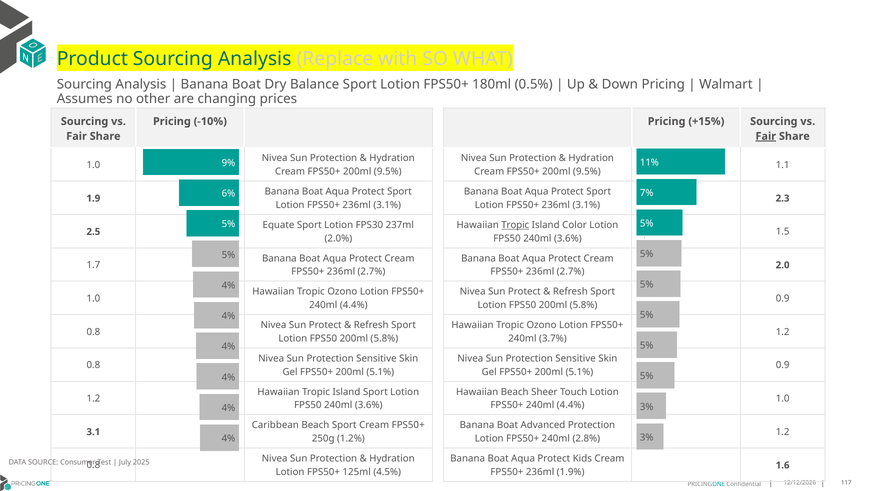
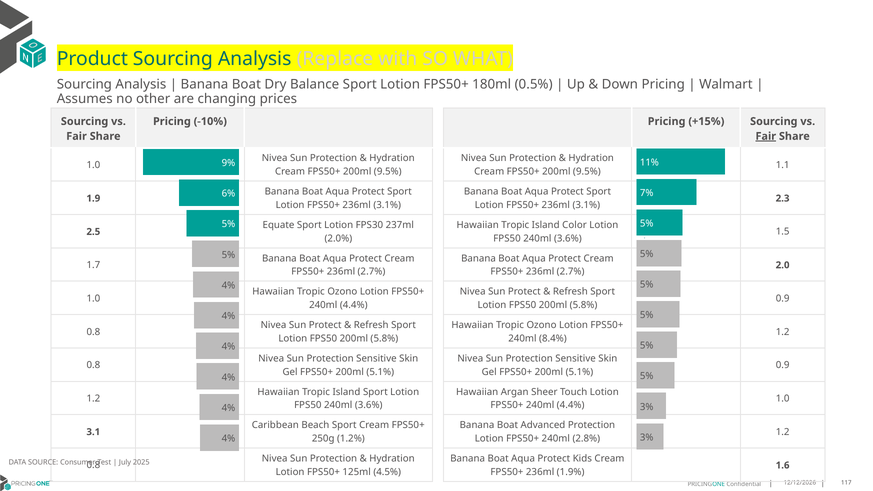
Tropic at (515, 225) underline: present -> none
3.7%: 3.7% -> 8.4%
Hawaiian Beach: Beach -> Argan
